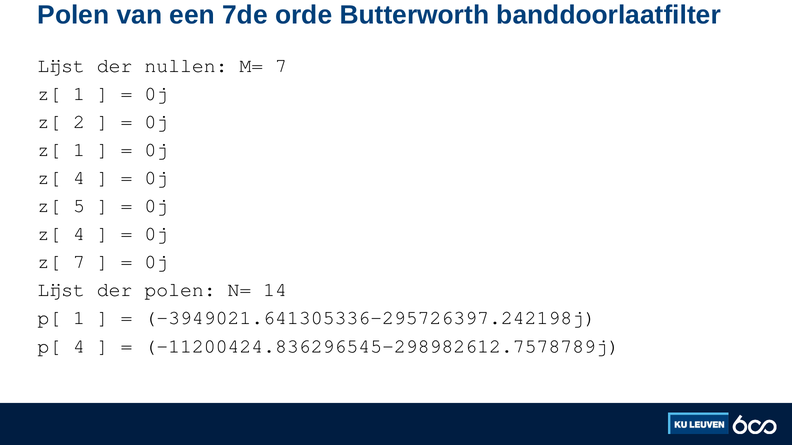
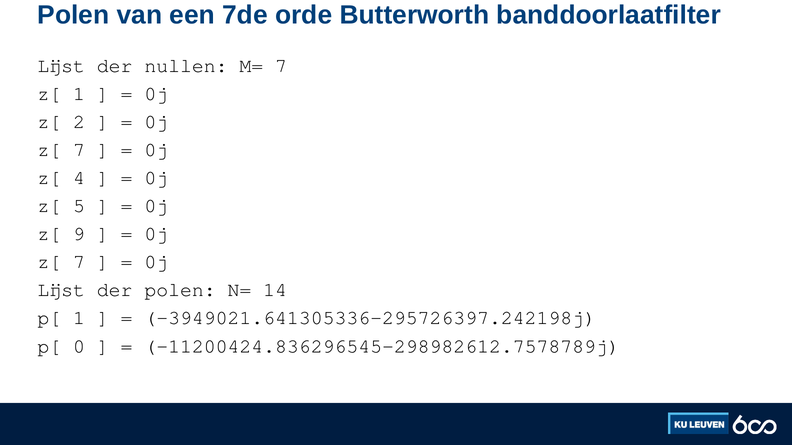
1 at (79, 150): 1 -> 7
4 at (79, 234): 4 -> 9
p[ 4: 4 -> 0
